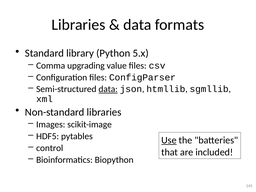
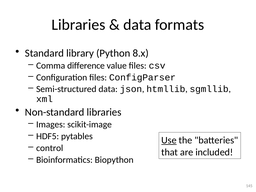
5.x: 5.x -> 8.x
upgrading: upgrading -> difference
data at (108, 89) underline: present -> none
